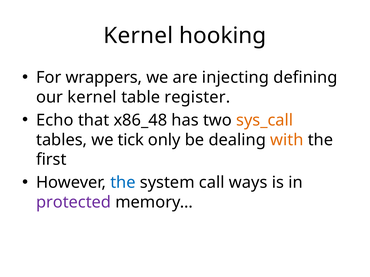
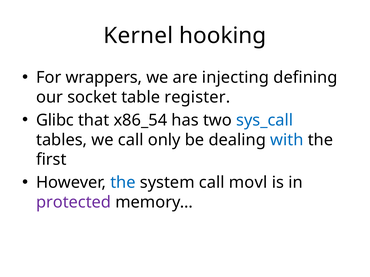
our kernel: kernel -> socket
Echo: Echo -> Glibc
x86_48: x86_48 -> x86_54
sys_call colour: orange -> blue
we tick: tick -> call
with colour: orange -> blue
ways: ways -> movl
